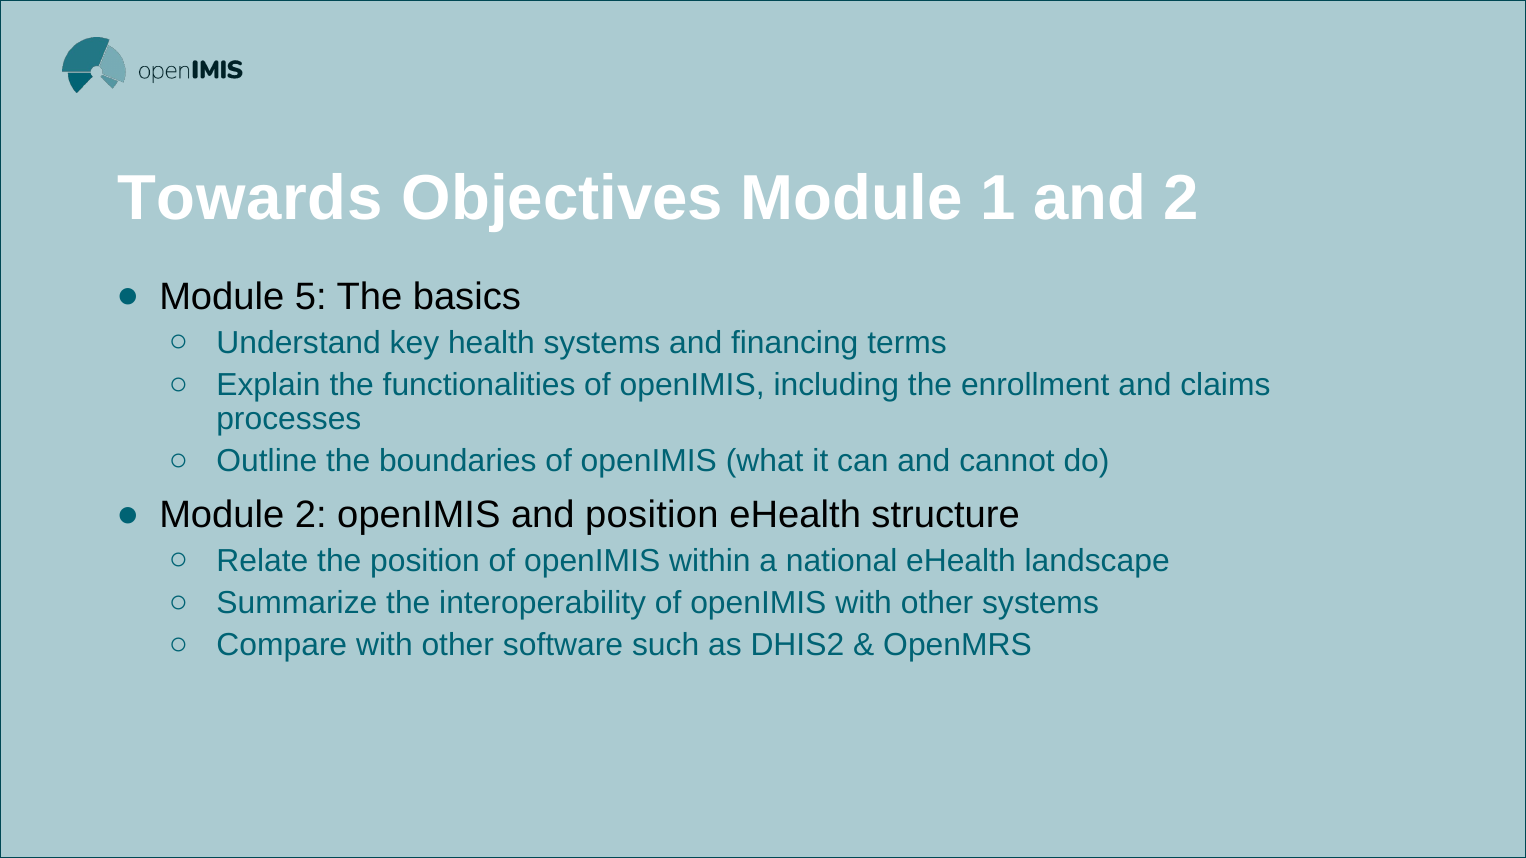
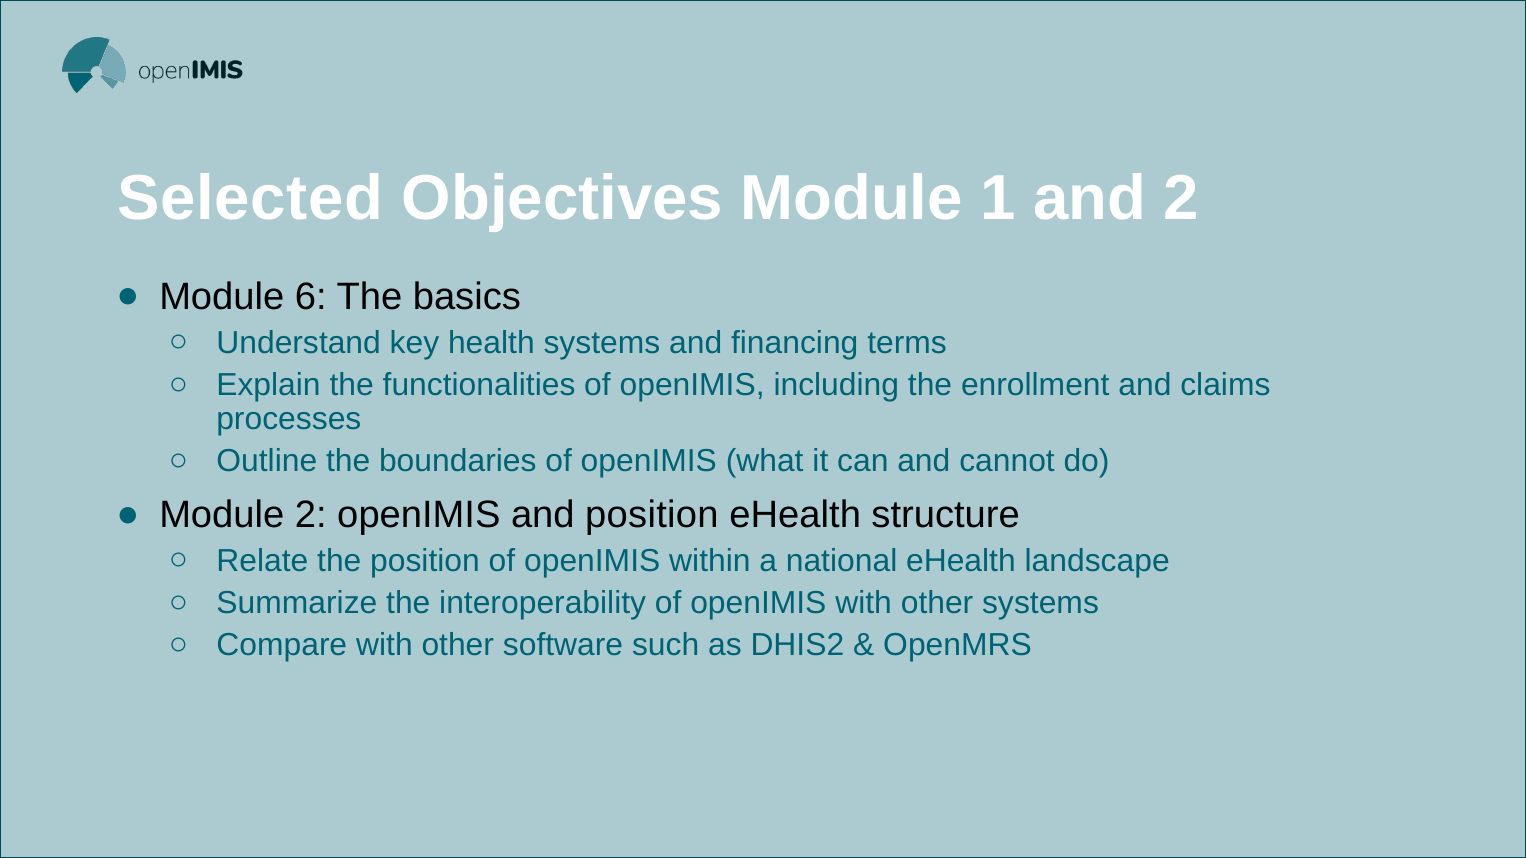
Towards: Towards -> Selected
5: 5 -> 6
